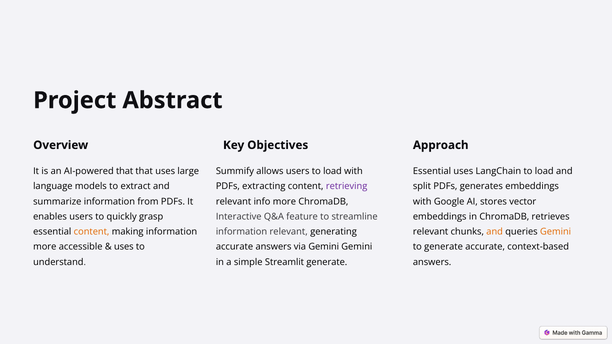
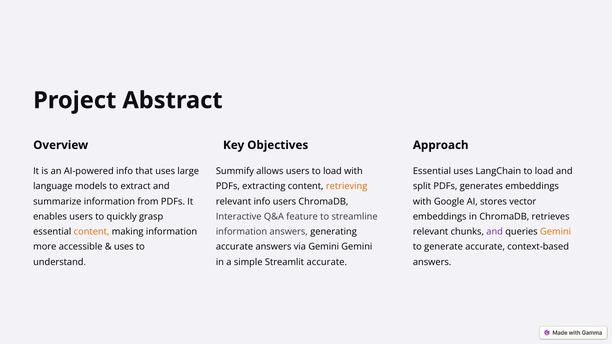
AI-powered that: that -> info
retrieving colour: purple -> orange
info more: more -> users
information relevant: relevant -> answers
and at (495, 232) colour: orange -> purple
Streamlit generate: generate -> accurate
